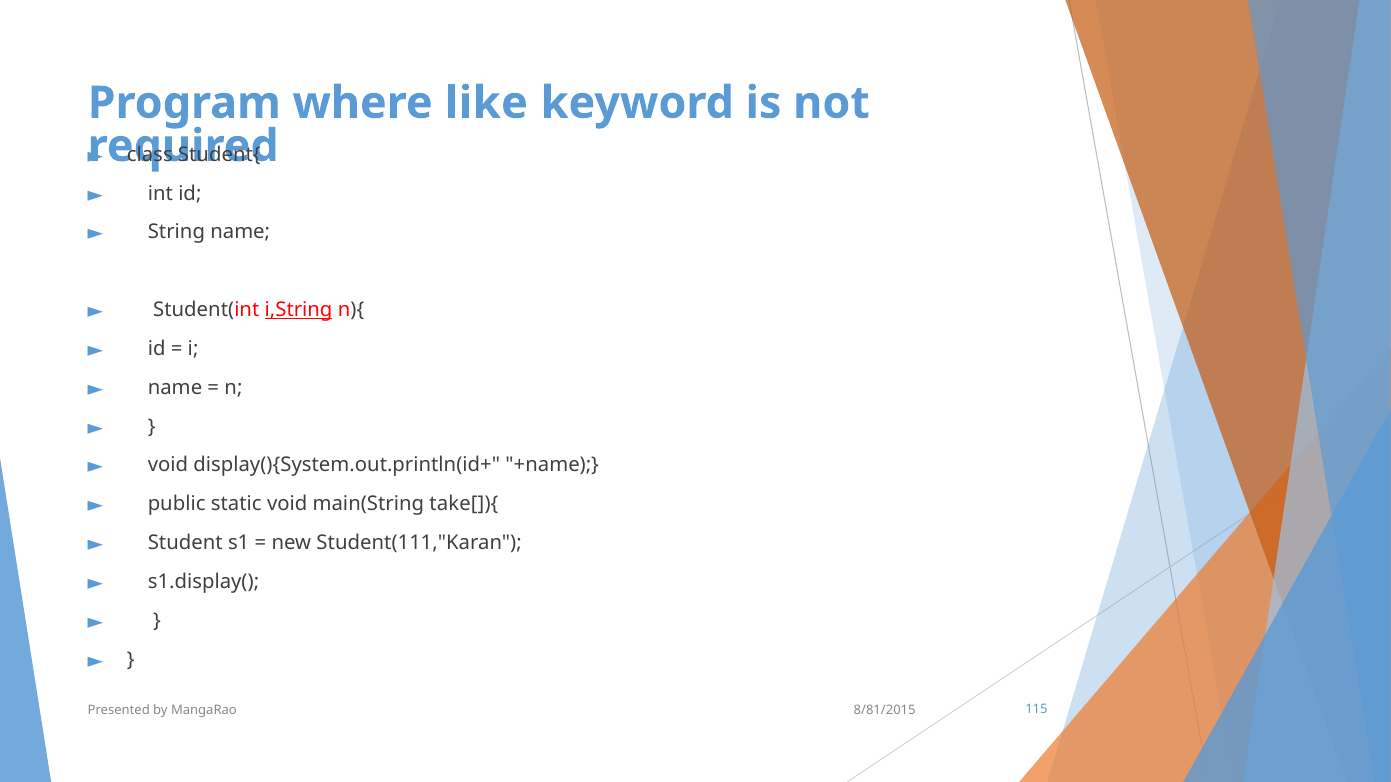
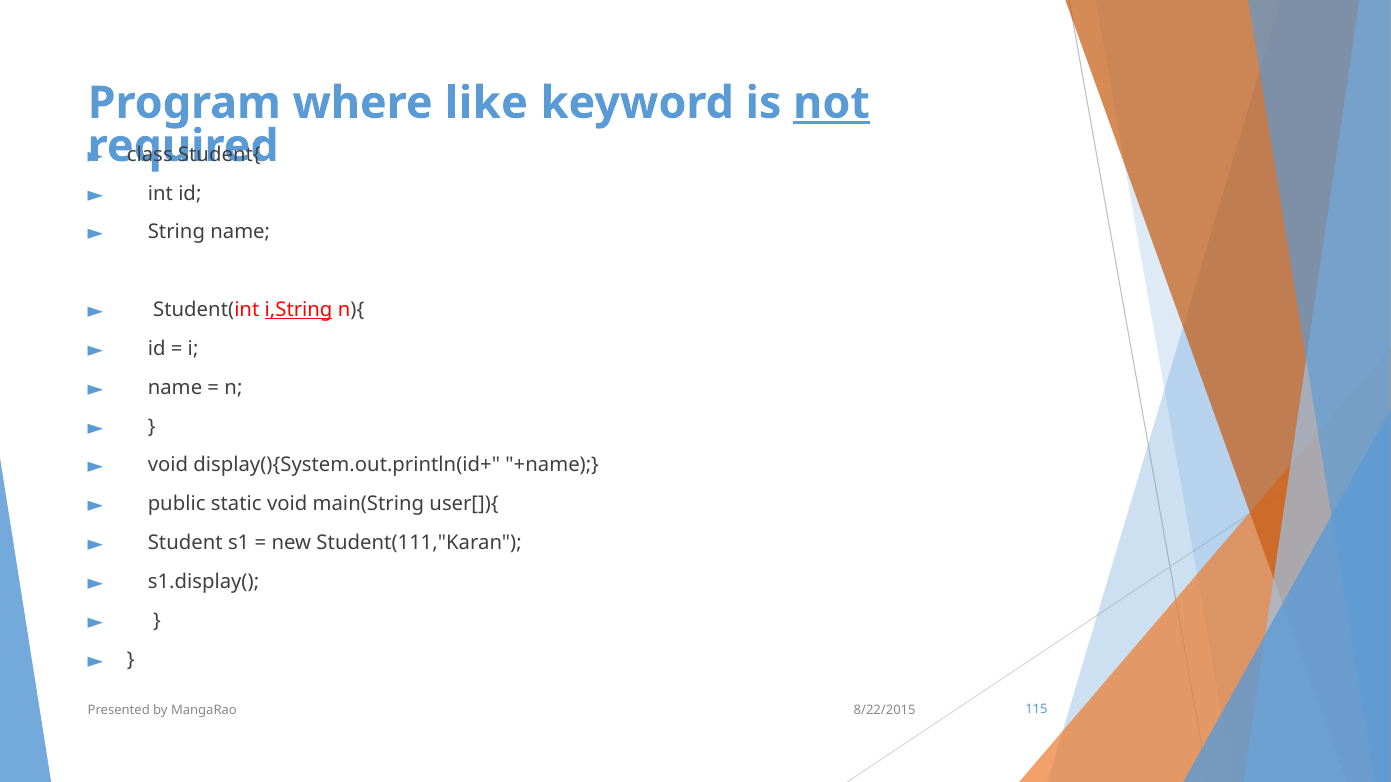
not underline: none -> present
take[]){: take[]){ -> user[]){
8/81/2015: 8/81/2015 -> 8/22/2015
